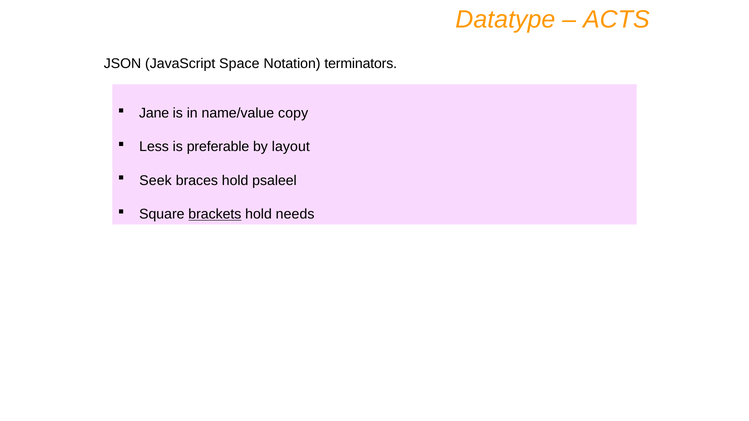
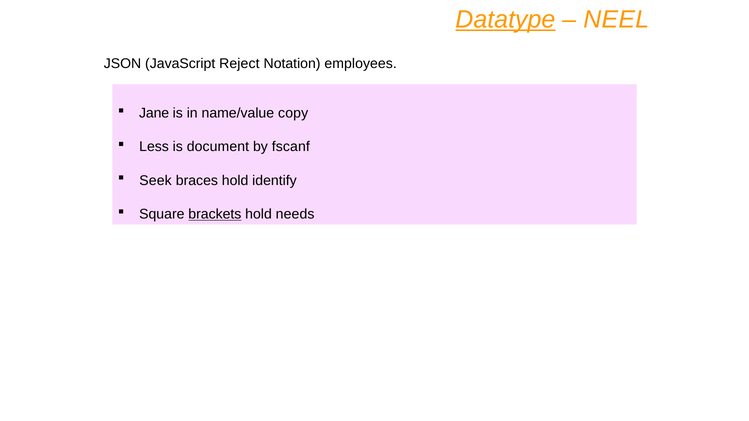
Datatype underline: none -> present
ACTS: ACTS -> NEEL
Space: Space -> Reject
terminators: terminators -> employees
preferable: preferable -> document
layout: layout -> fscanf
psaleel: psaleel -> identify
